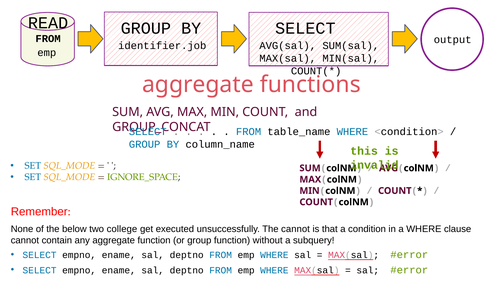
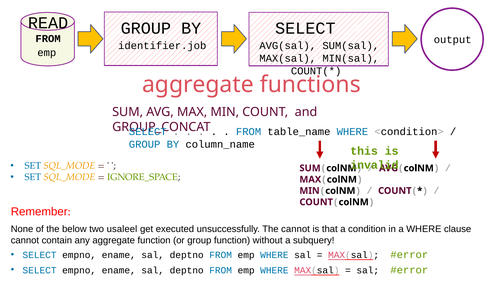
college: college -> usaleel
